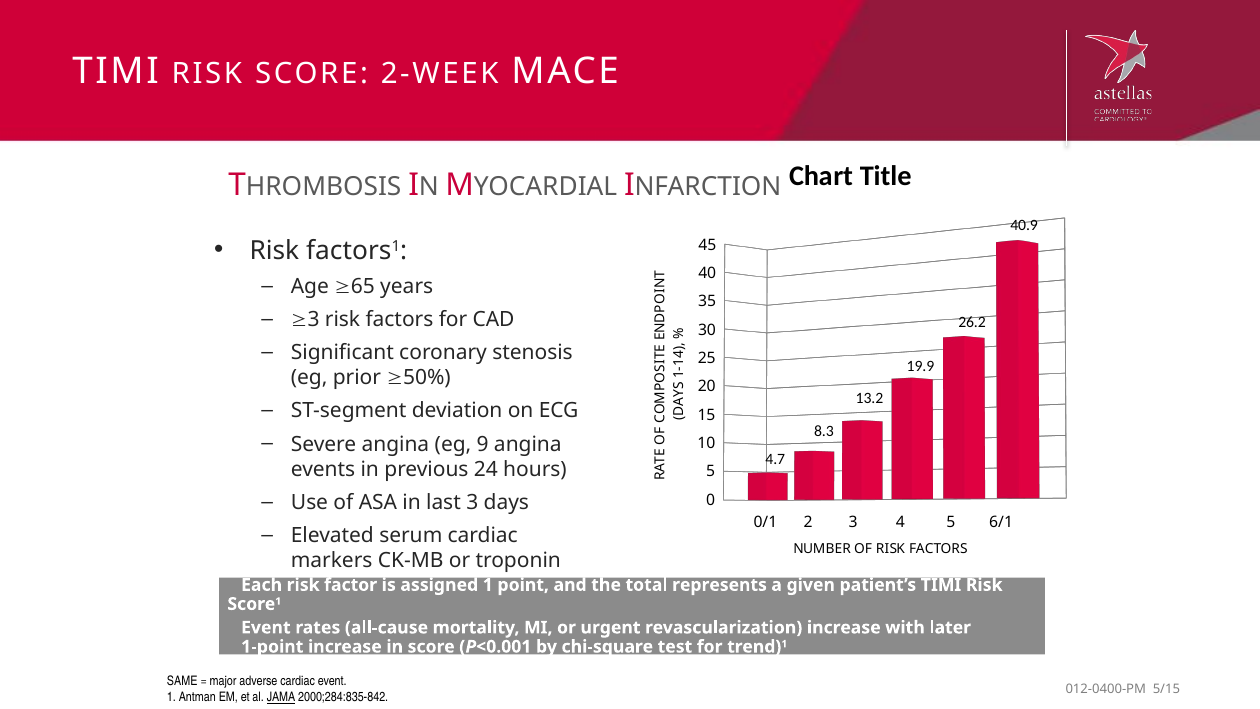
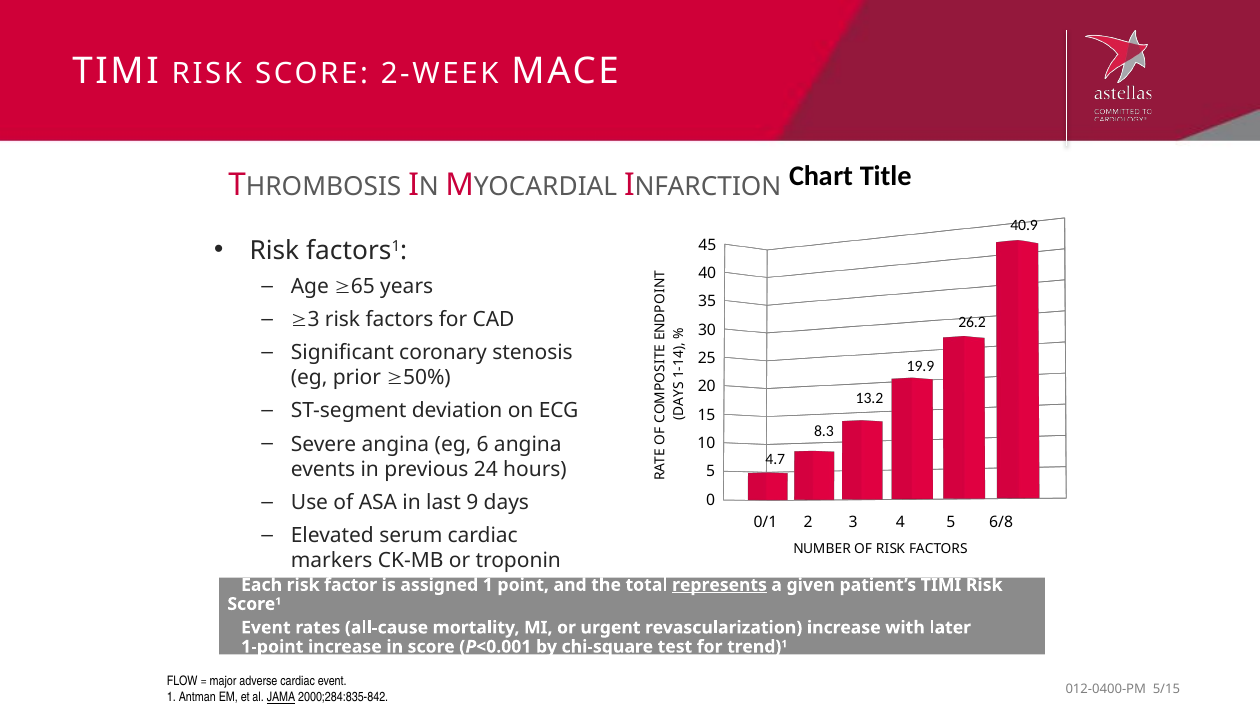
9: 9 -> 6
last 3: 3 -> 9
6/1: 6/1 -> 6/8
represents underline: none -> present
SAME: SAME -> FLOW
